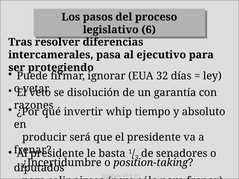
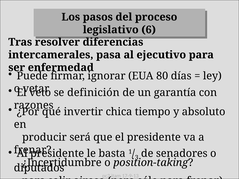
protegiendo: protegiendo -> enfermedad
32: 32 -> 80
disolución: disolución -> definición
whip: whip -> chica
